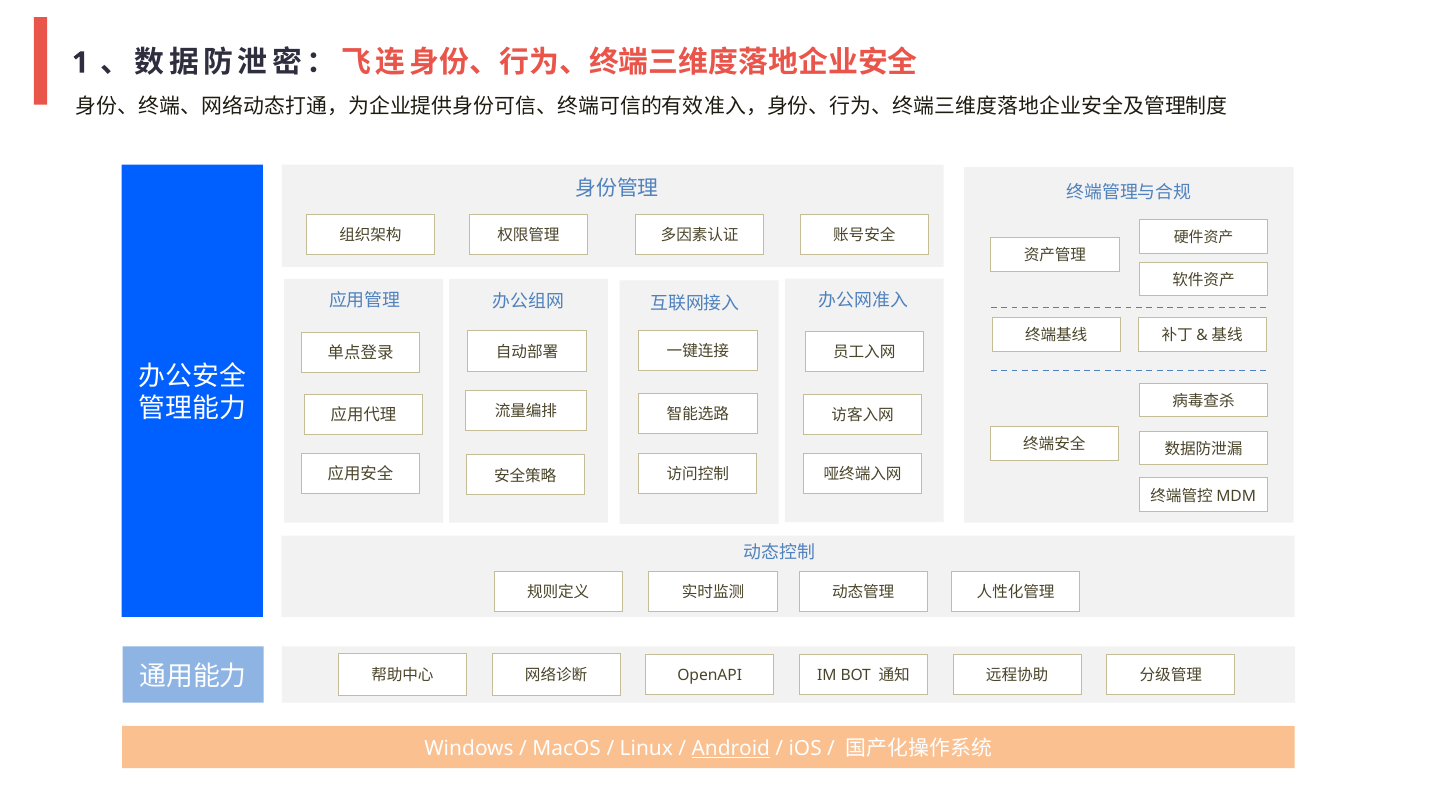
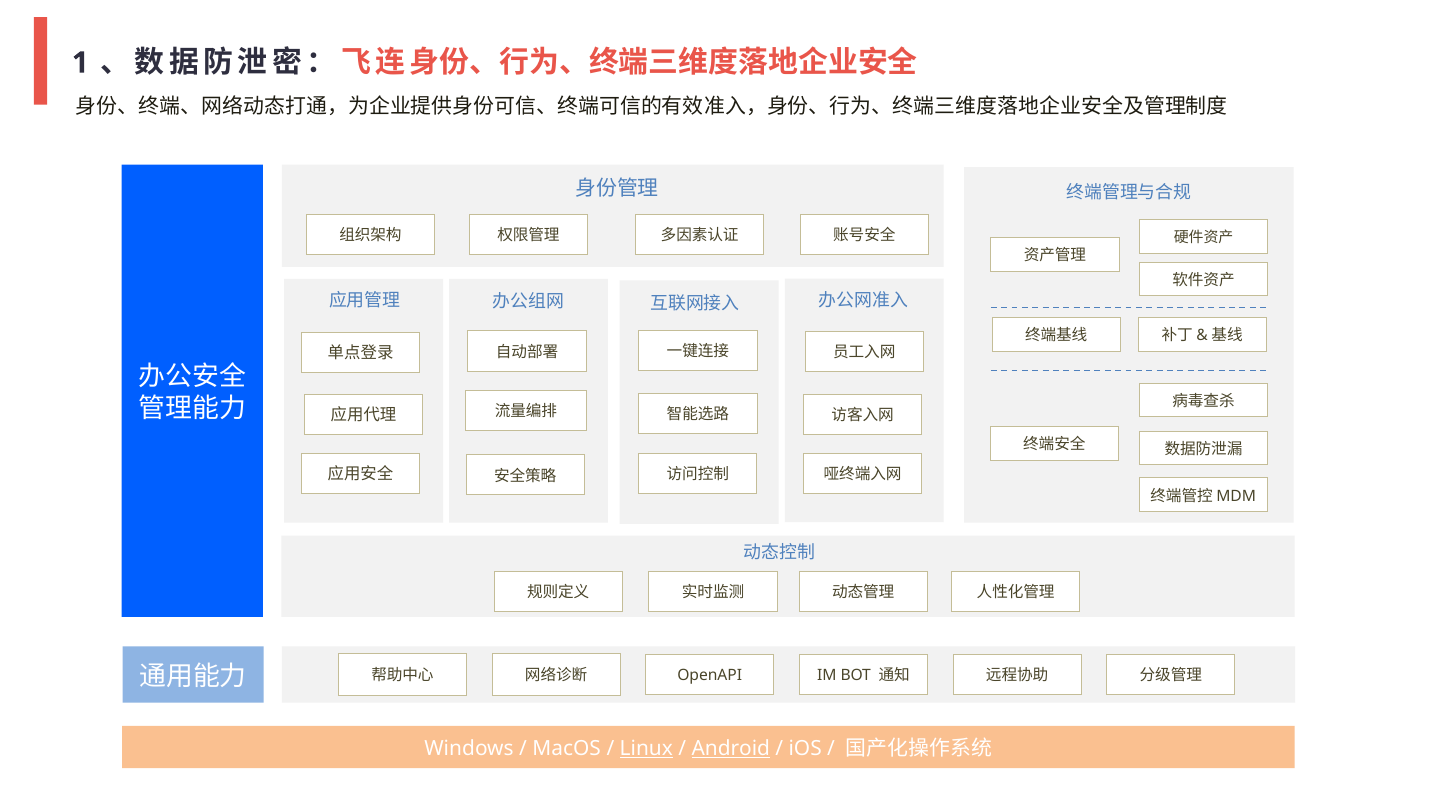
Linux underline: none -> present
